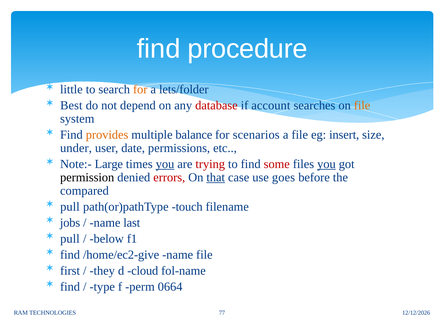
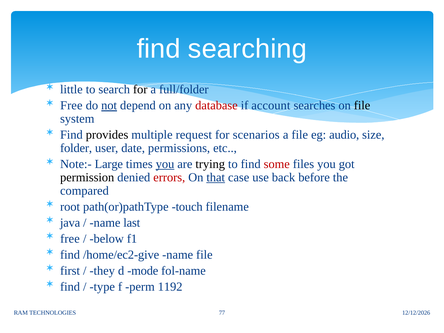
procedure: procedure -> searching
for at (140, 90) colour: orange -> black
lets/folder: lets/folder -> full/folder
Best at (71, 106): Best -> Free
not underline: none -> present
file at (362, 106) colour: orange -> black
provides colour: orange -> black
balance: balance -> request
insert: insert -> audio
under: under -> folder
trying colour: red -> black
you at (326, 164) underline: present -> none
goes: goes -> back
pull at (70, 207): pull -> root
jobs: jobs -> java
pull at (70, 239): pull -> free
cloud: cloud -> mode
0664: 0664 -> 1192
